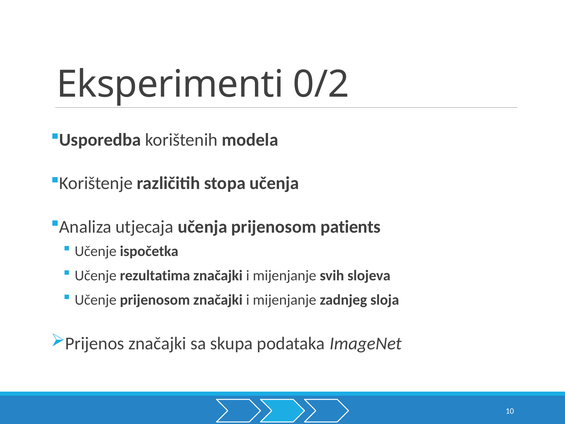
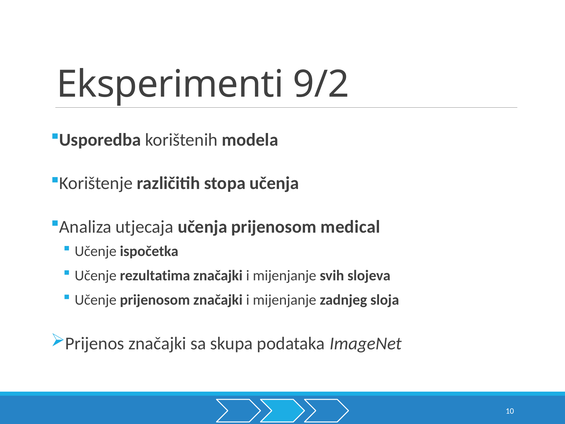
0/2: 0/2 -> 9/2
patients: patients -> medical
